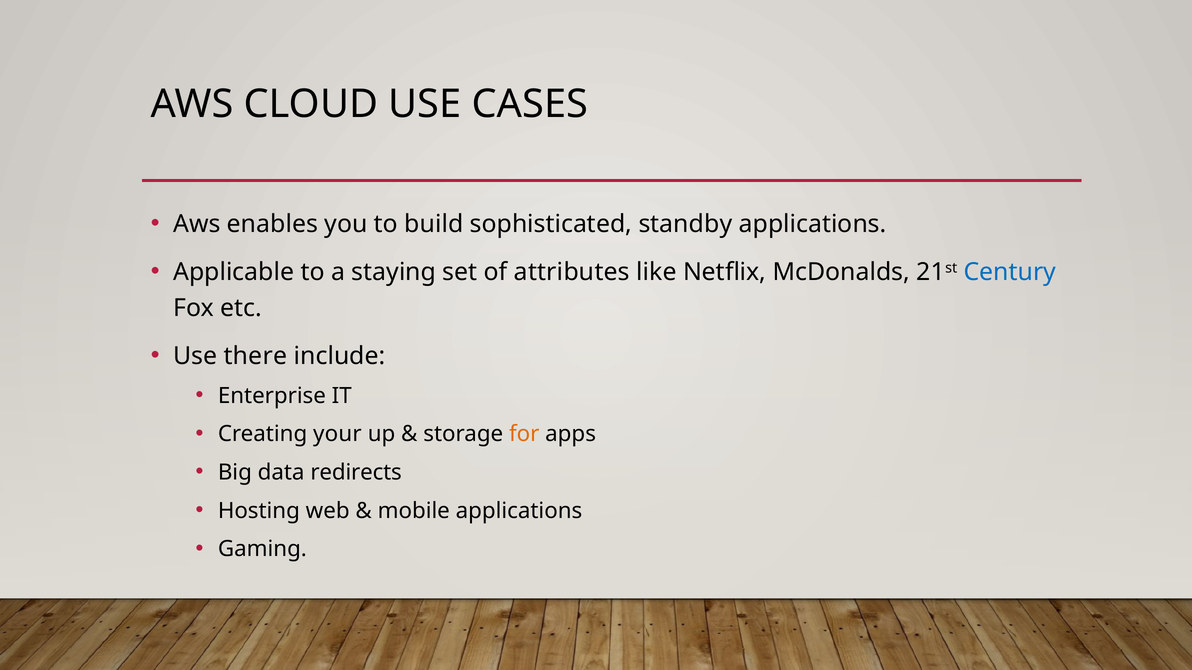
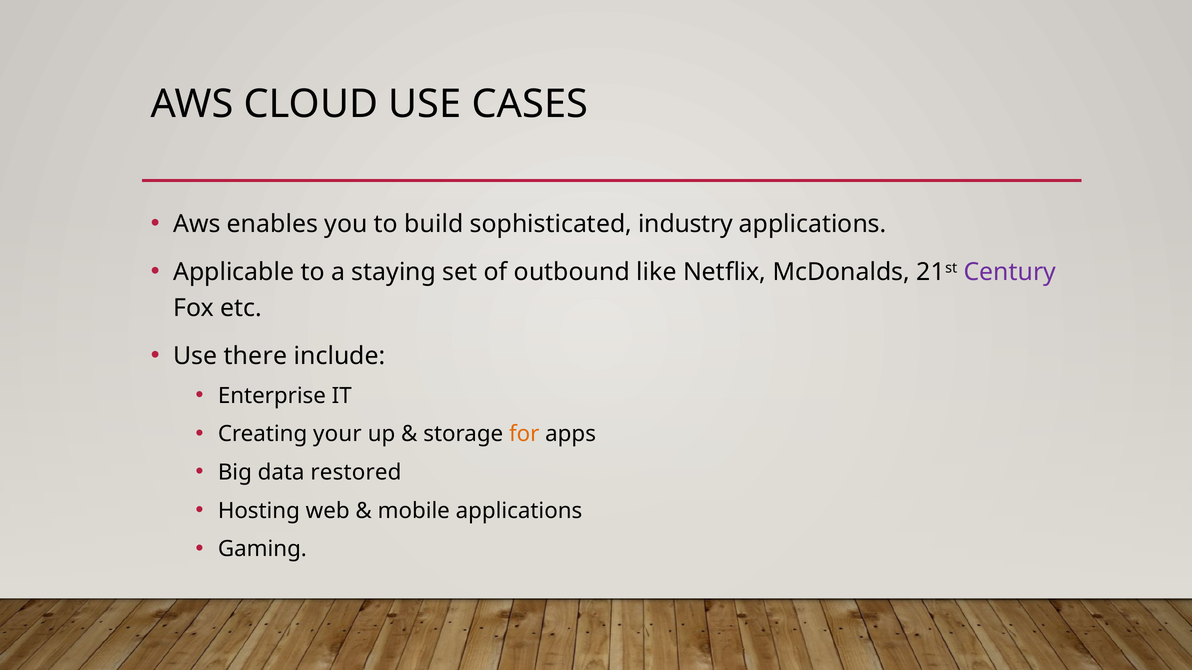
standby: standby -> industry
attributes: attributes -> outbound
Century colour: blue -> purple
redirects: redirects -> restored
